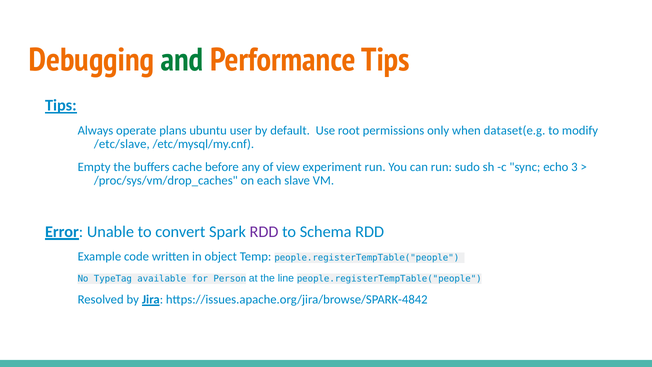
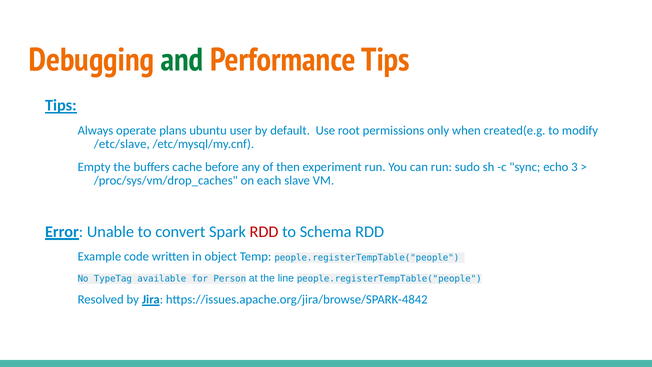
dataset(e.g: dataset(e.g -> created(e.g
view: view -> then
RDD at (264, 232) colour: purple -> red
